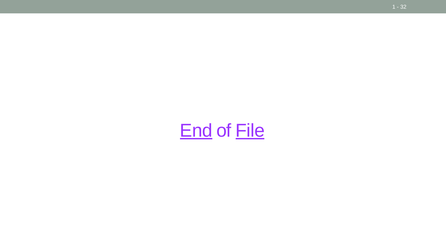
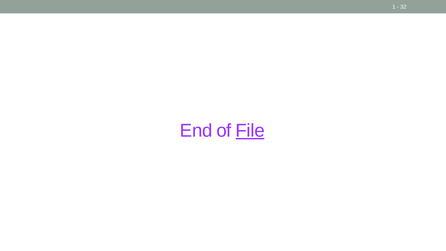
End underline: present -> none
